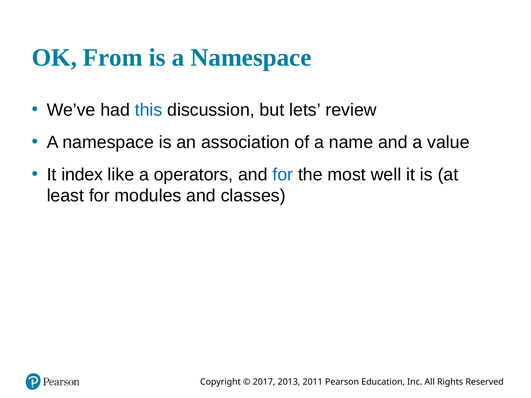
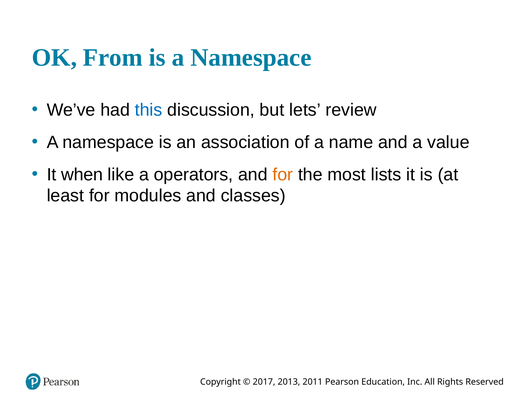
index: index -> when
for at (283, 175) colour: blue -> orange
well: well -> lists
